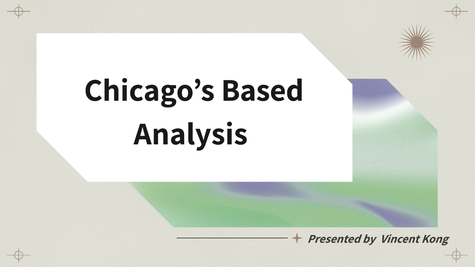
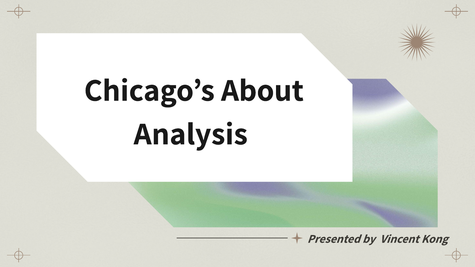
Based: Based -> About
